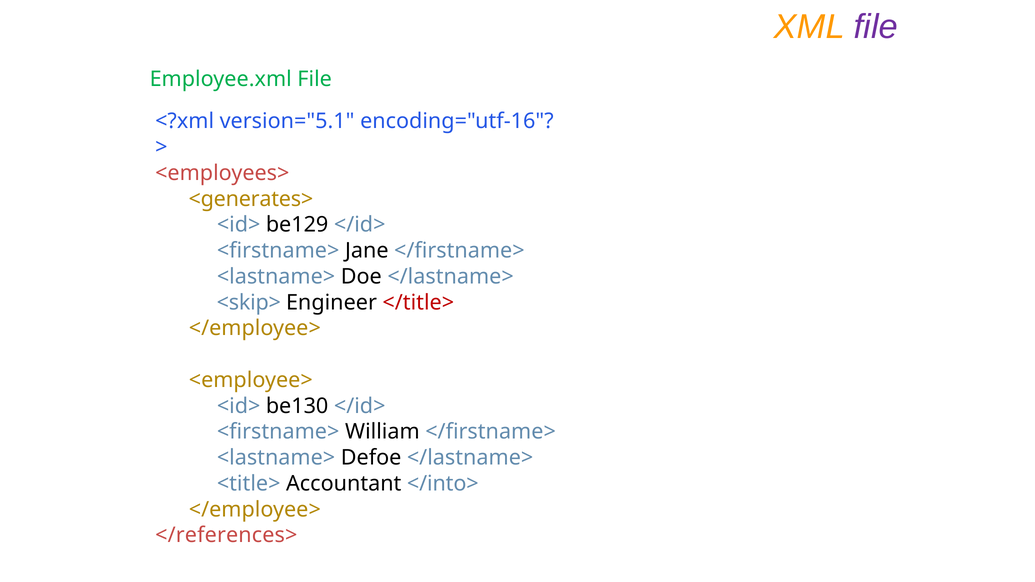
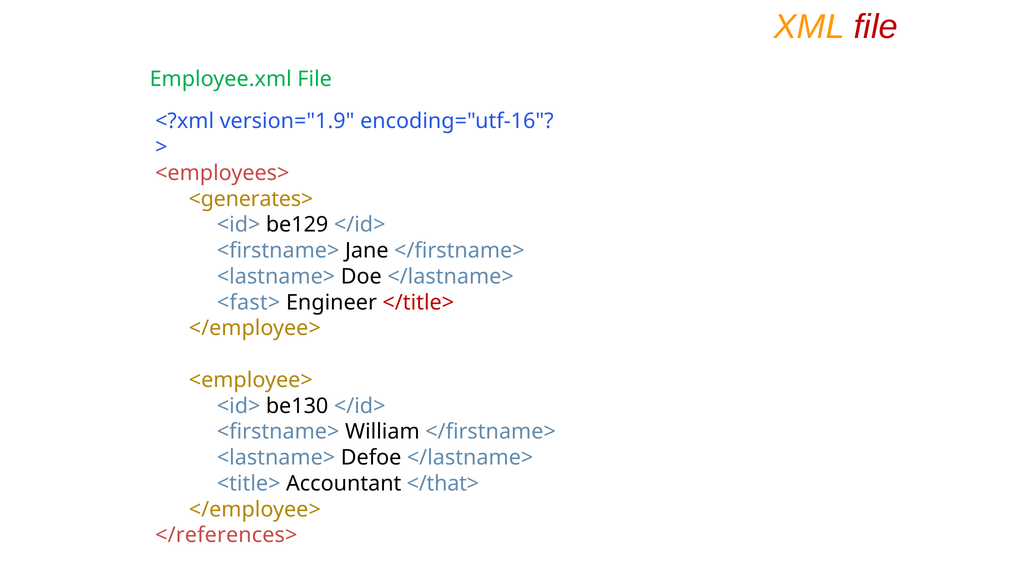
file at (876, 27) colour: purple -> red
version="5.1: version="5.1 -> version="1.9
<skip>: <skip> -> <fast>
</into>: </into> -> </that>
